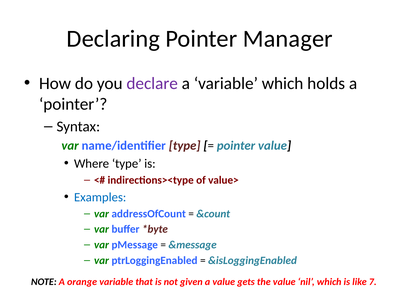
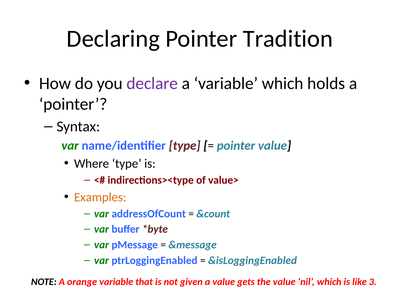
Manager: Manager -> Tradition
Examples colour: blue -> orange
7: 7 -> 3
